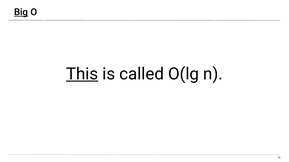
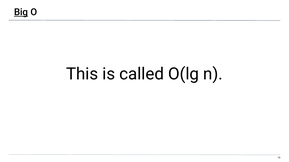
This underline: present -> none
